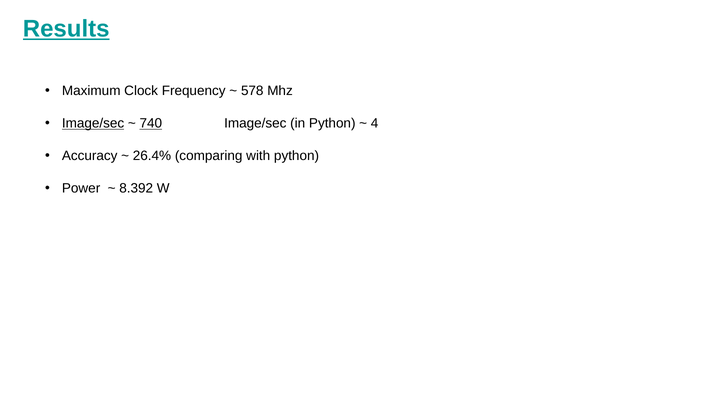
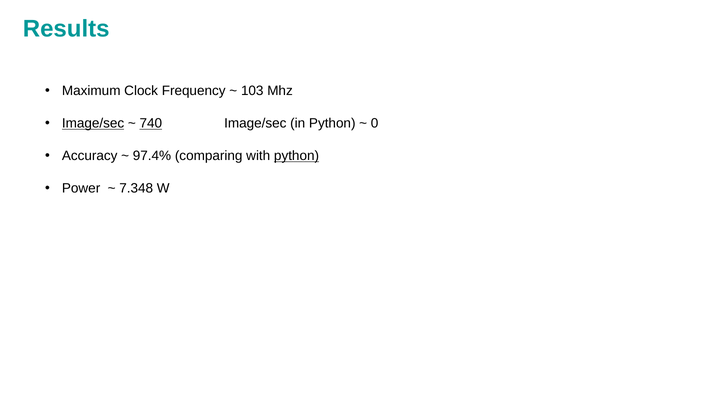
Results underline: present -> none
578: 578 -> 103
4: 4 -> 0
26.4%: 26.4% -> 97.4%
python at (297, 156) underline: none -> present
8.392: 8.392 -> 7.348
